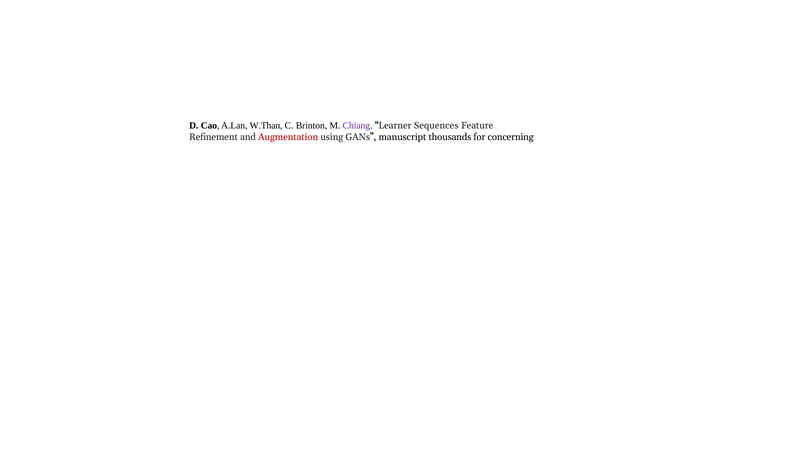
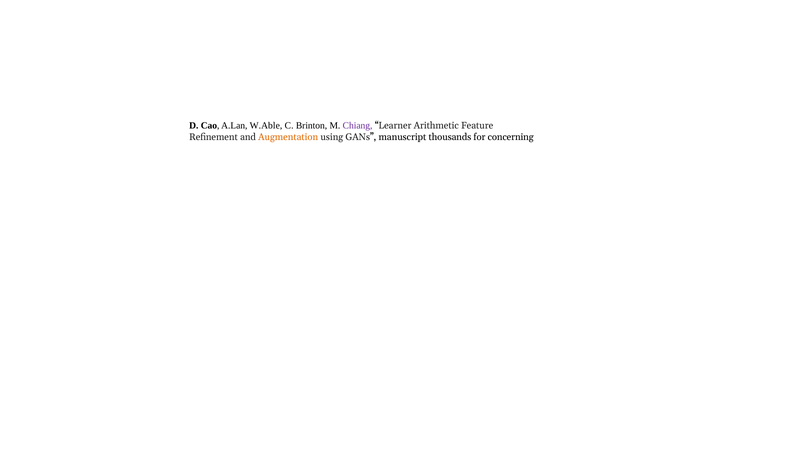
W.Than: W.Than -> W.Able
Sequences: Sequences -> Arithmetic
Augmentation colour: red -> orange
